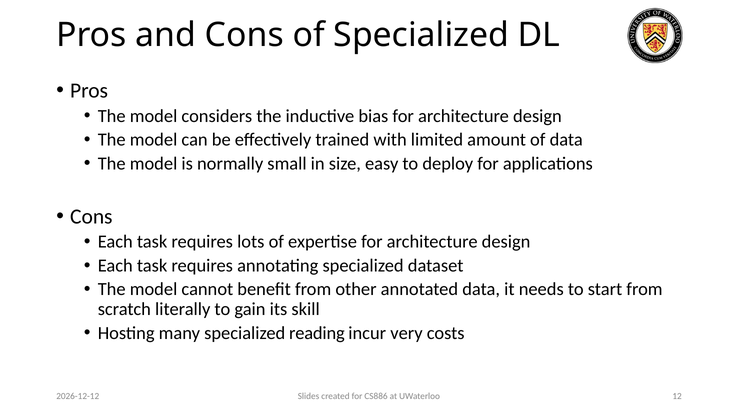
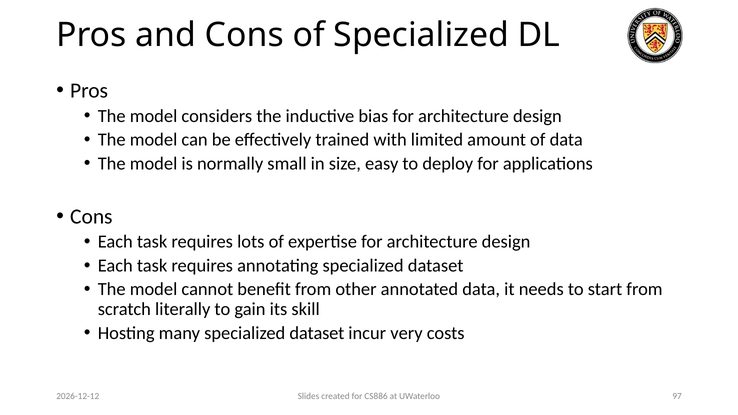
many specialized reading: reading -> dataset
12: 12 -> 97
